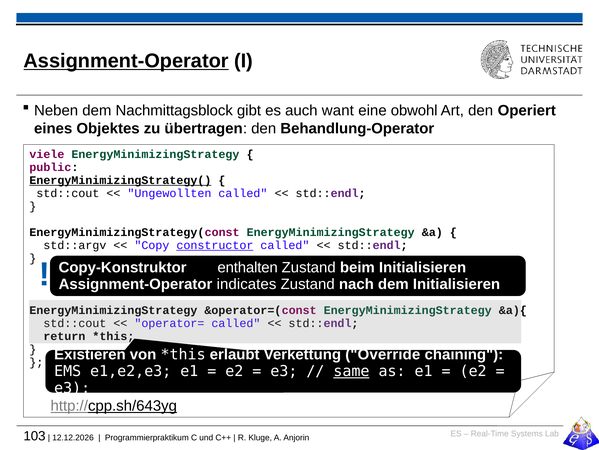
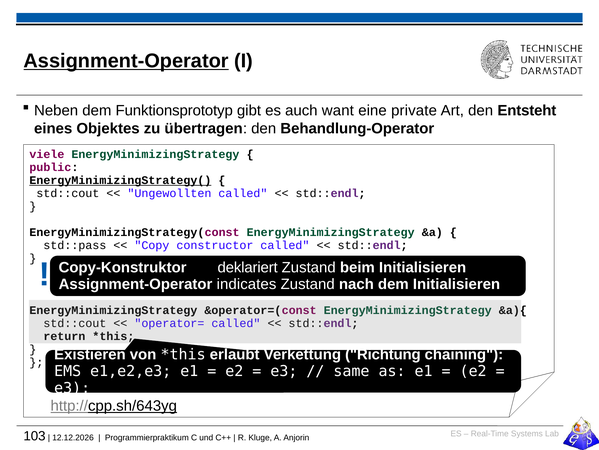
Nachmittagsblock: Nachmittagsblock -> Funktionsprototyp
obwohl: obwohl -> private
Operiert: Operiert -> Entsteht
std::argv: std::argv -> std::pass
constructor underline: present -> none
enthalten: enthalten -> deklariert
Override: Override -> Richtung
same underline: present -> none
